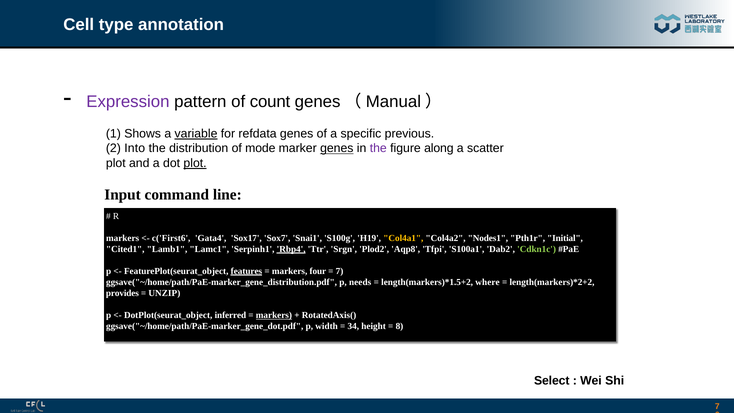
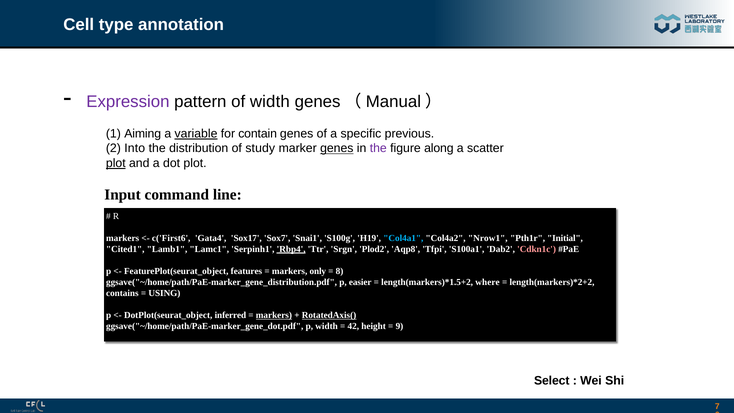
of count: count -> width
Shows: Shows -> Aiming
refdata: refdata -> contain
mode: mode -> study
plot at (116, 163) underline: none -> present
plot at (195, 163) underline: present -> none
Col4a1 colour: yellow -> light blue
Nodes1: Nodes1 -> Nrow1
Cdkn1c colour: light green -> pink
features underline: present -> none
four: four -> only
7 at (340, 271): 7 -> 8
needs: needs -> easier
provides: provides -> contains
UNZIP: UNZIP -> USING
RotatedAxis( underline: none -> present
34: 34 -> 42
8: 8 -> 9
